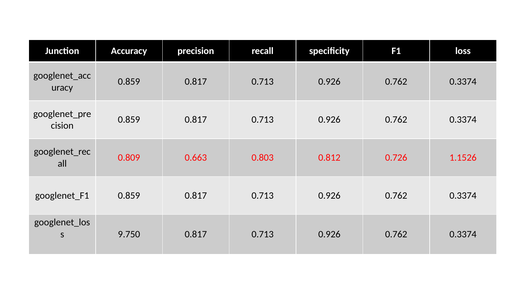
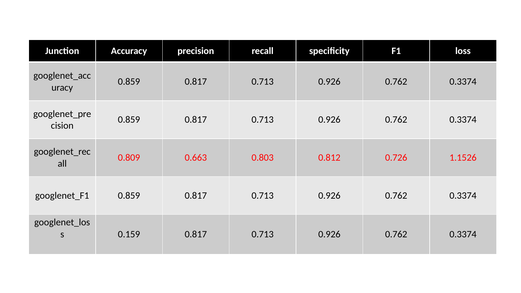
9.750: 9.750 -> 0.159
